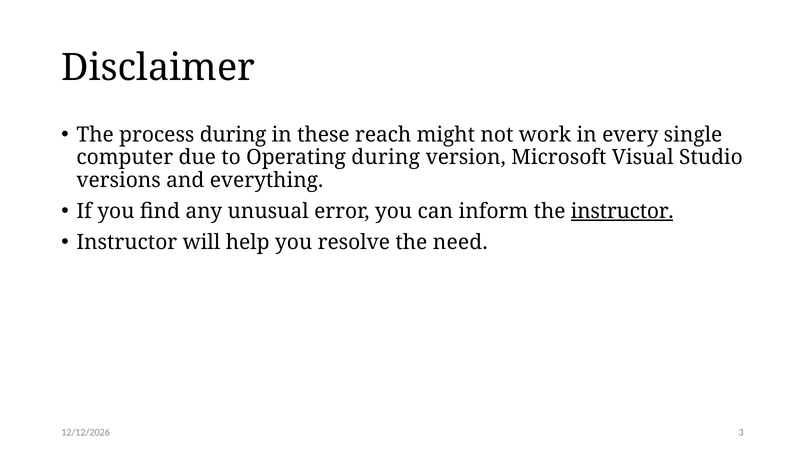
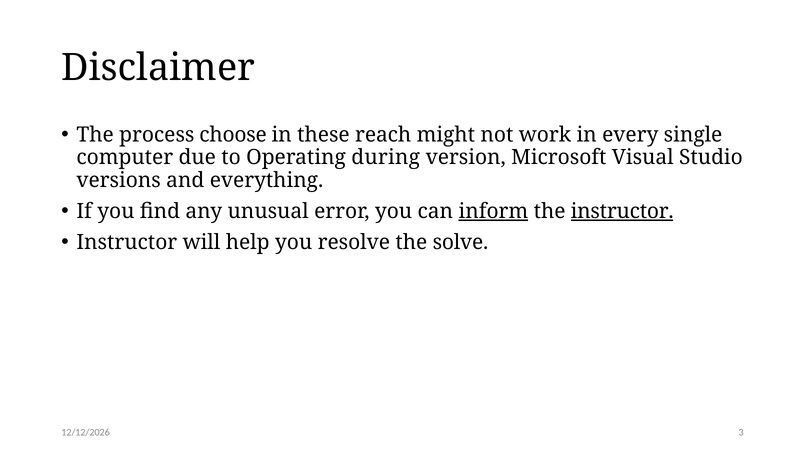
process during: during -> choose
inform underline: none -> present
need: need -> solve
